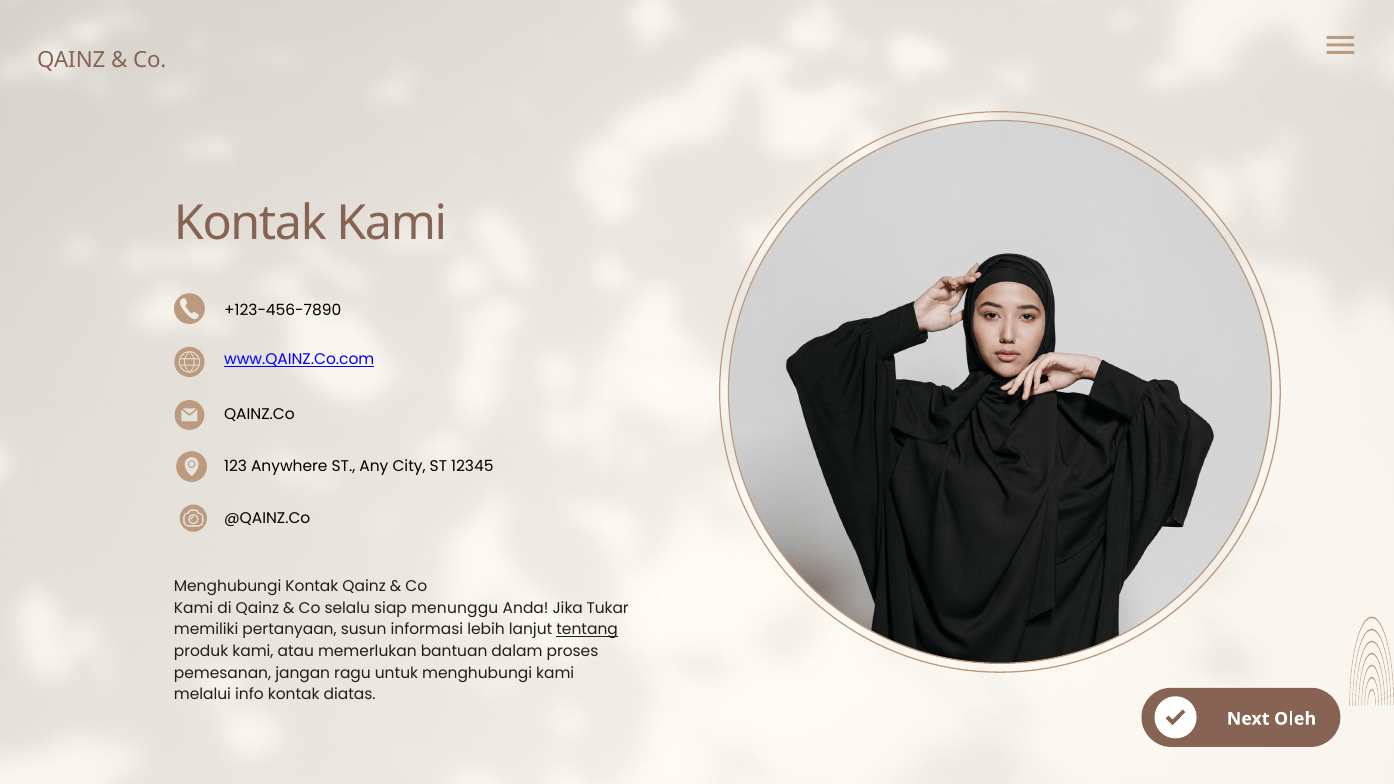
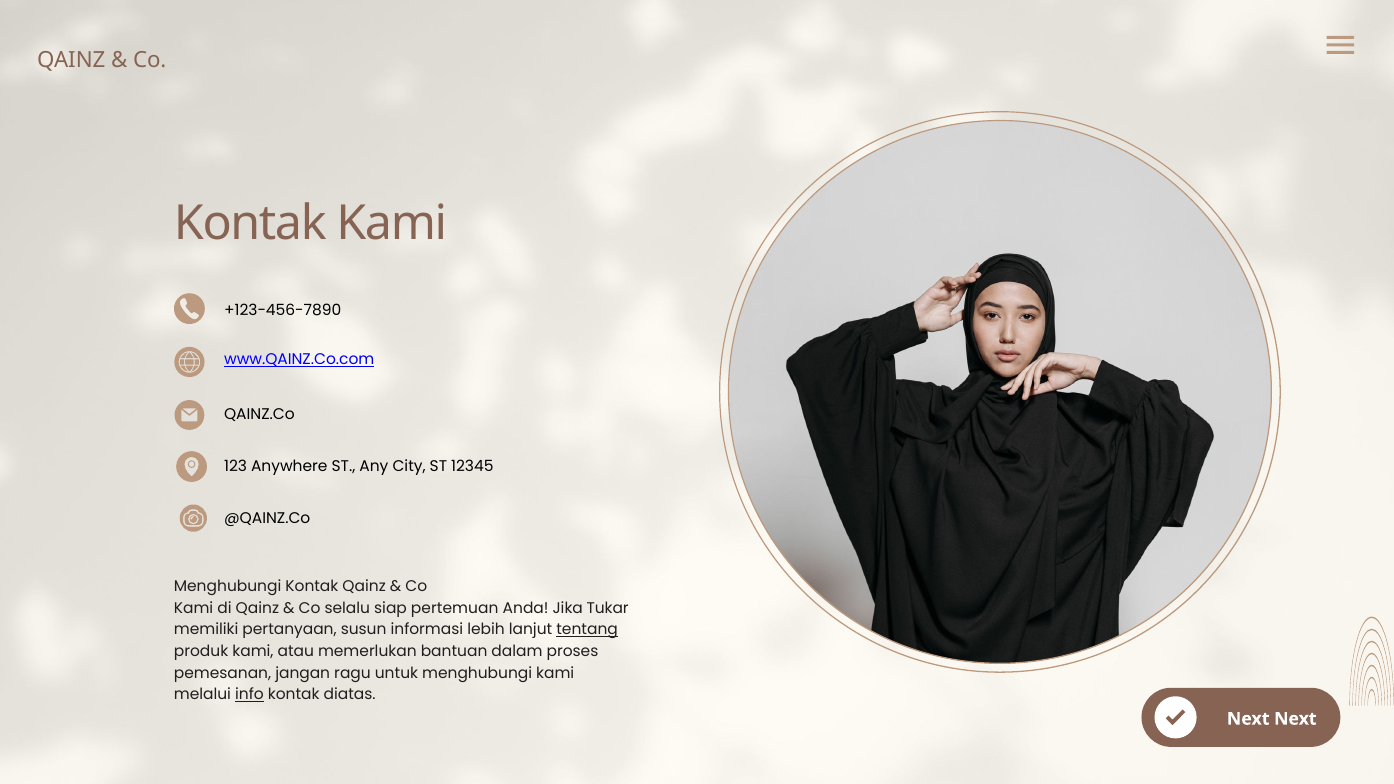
menunggu: menunggu -> pertemuan
info underline: none -> present
Next Oleh: Oleh -> Next
